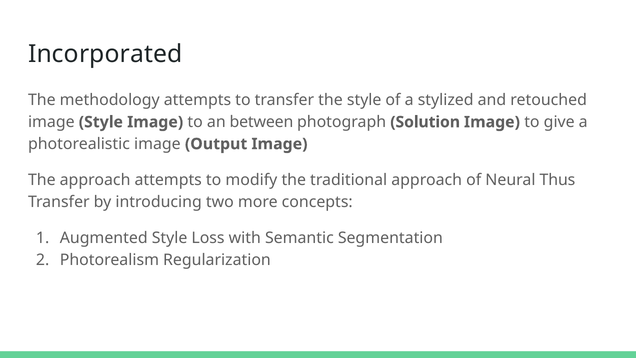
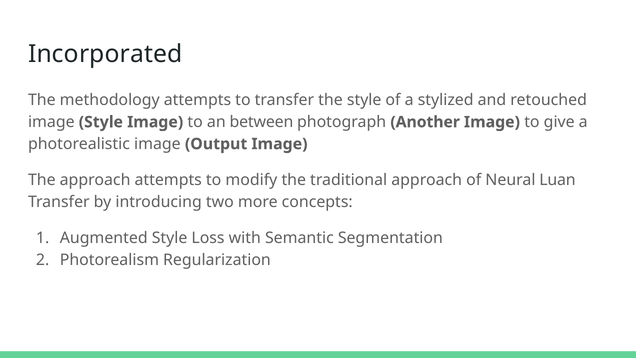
Solution: Solution -> Another
Thus: Thus -> Luan
